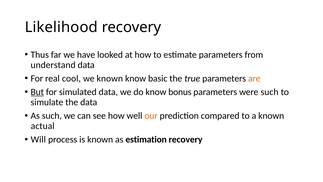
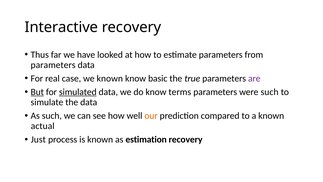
Likelihood: Likelihood -> Interactive
understand at (53, 65): understand -> parameters
cool: cool -> case
are colour: orange -> purple
simulated underline: none -> present
bonus: bonus -> terms
Will: Will -> Just
